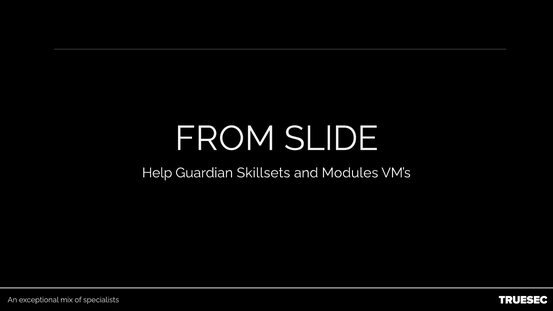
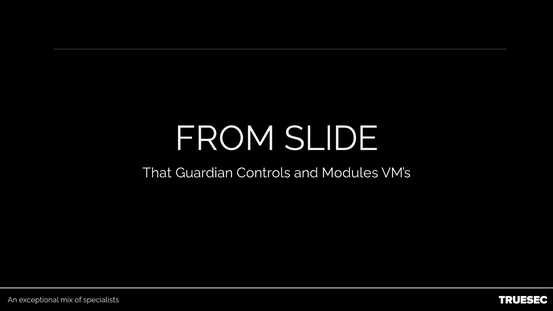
Help: Help -> That
Skillsets: Skillsets -> Controls
